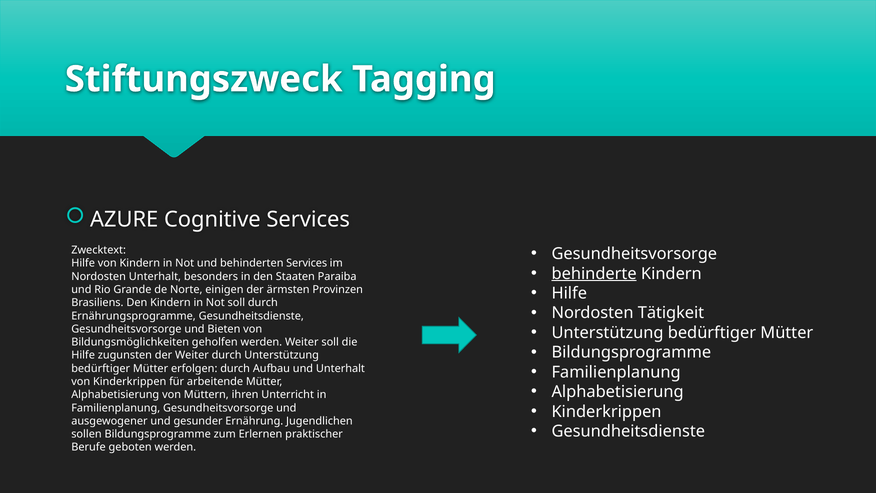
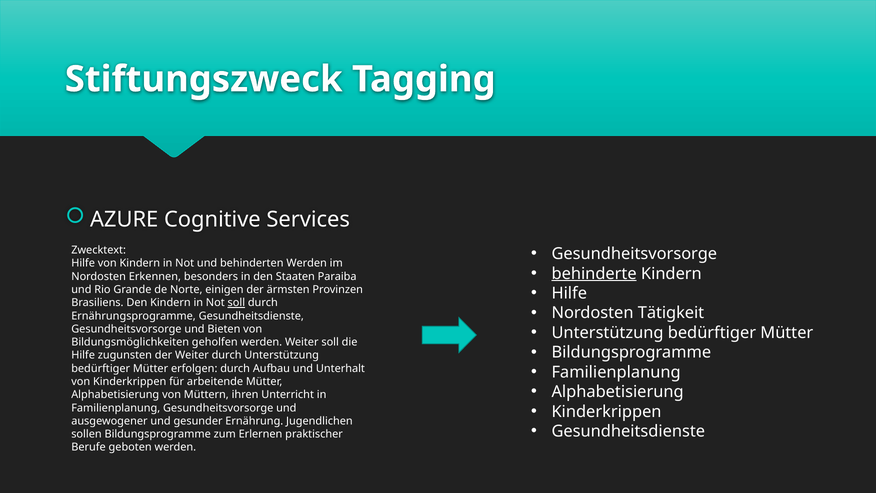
behinderten Services: Services -> Werden
Nordosten Unterhalt: Unterhalt -> Erkennen
soll at (236, 303) underline: none -> present
